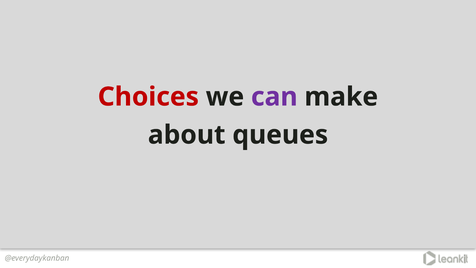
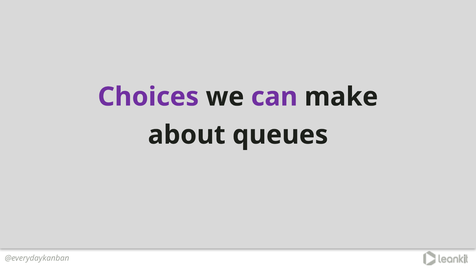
Choices colour: red -> purple
